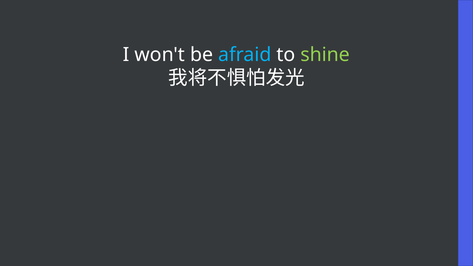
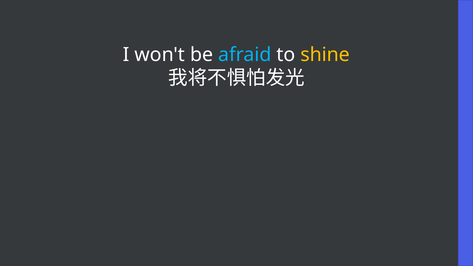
shine colour: light green -> yellow
